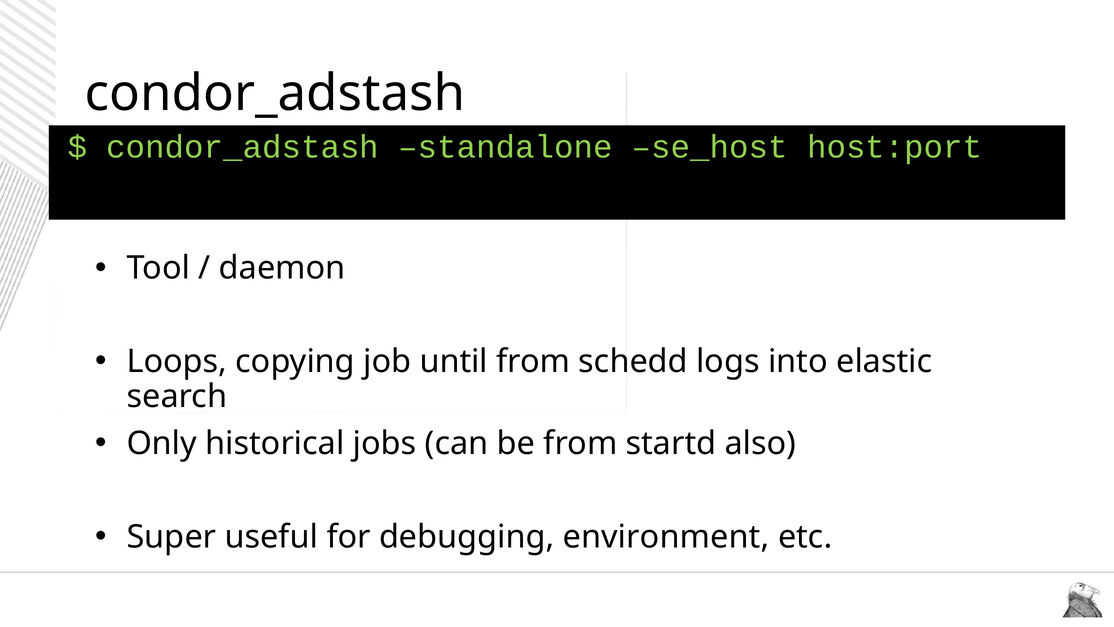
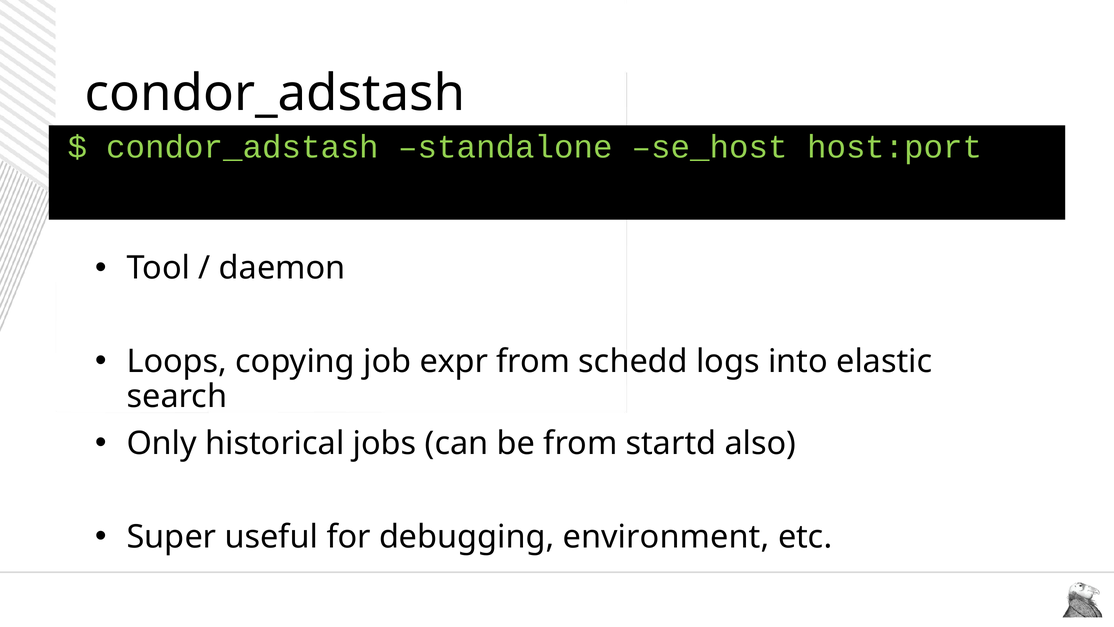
until: until -> expr
